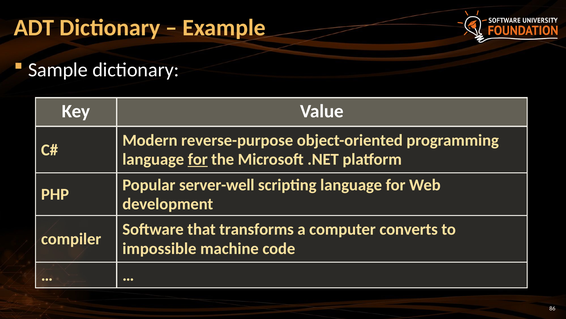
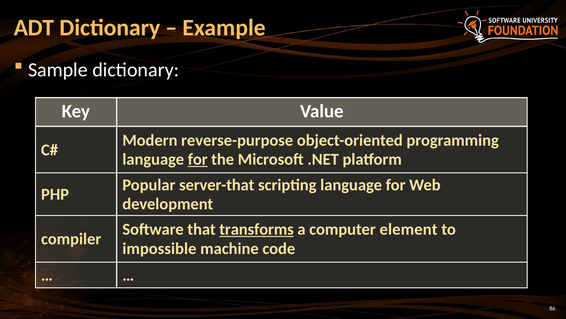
server-well: server-well -> server-that
transforms underline: none -> present
converts: converts -> element
